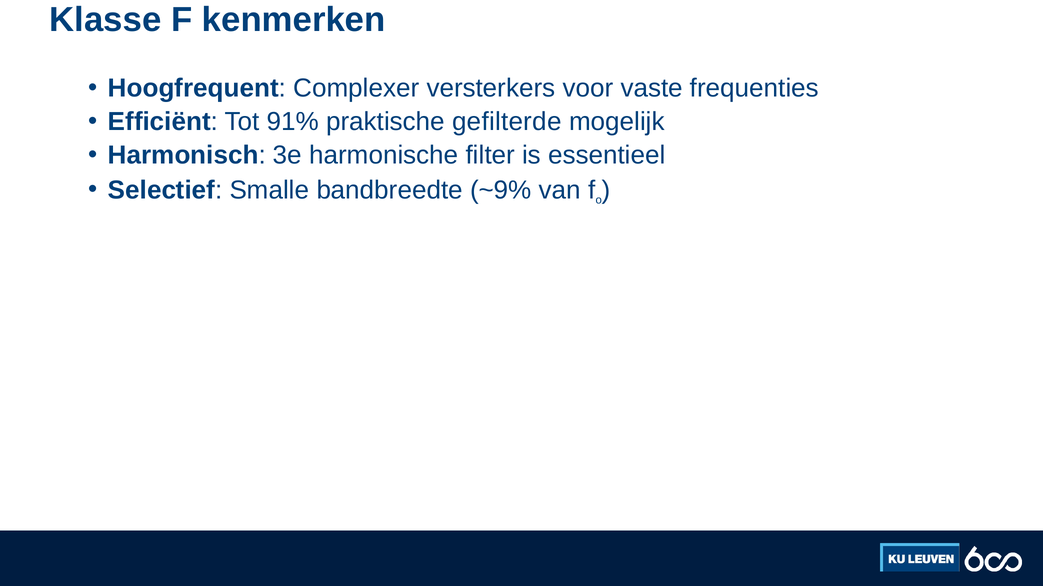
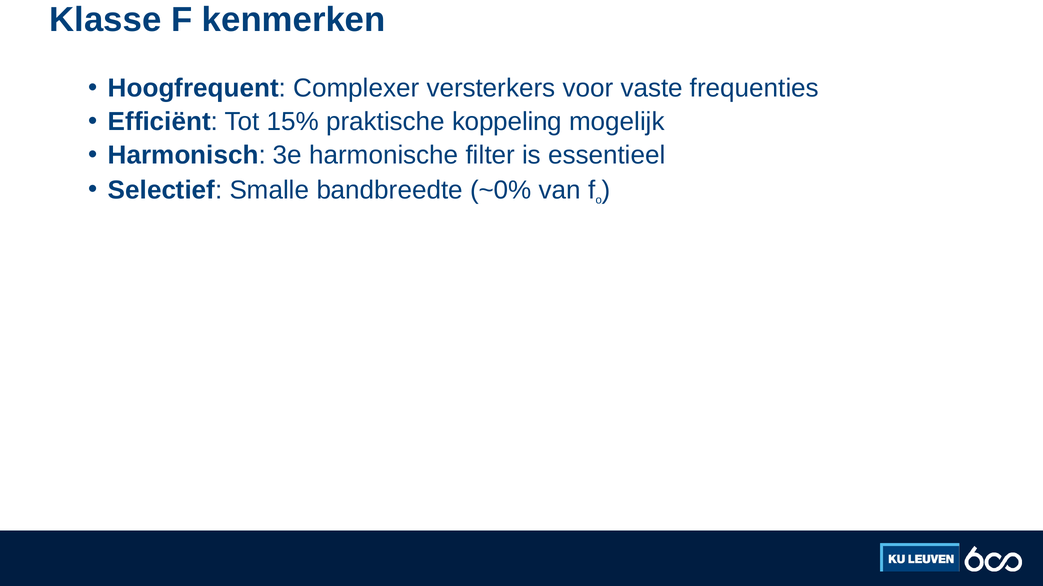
91%: 91% -> 15%
gefilterde: gefilterde -> koppeling
~9%: ~9% -> ~0%
